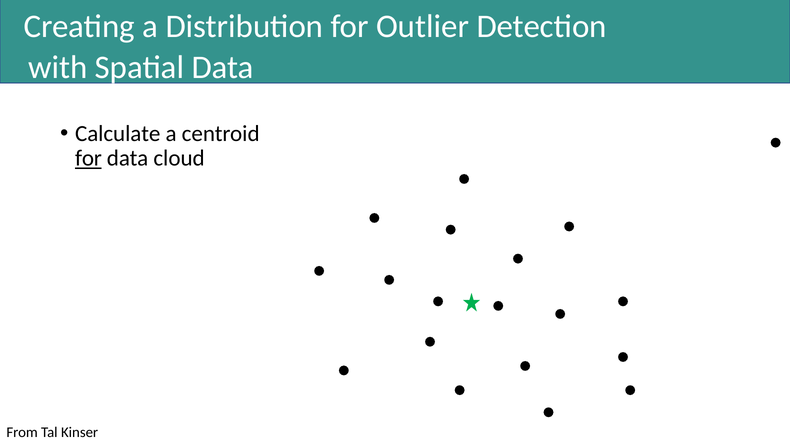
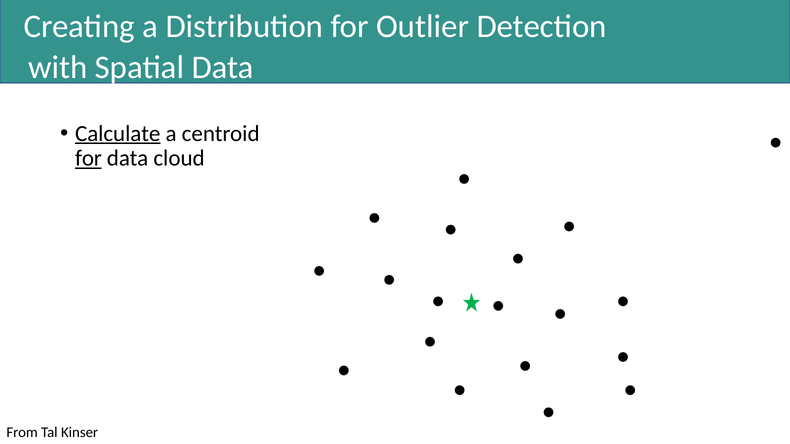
Calculate underline: none -> present
